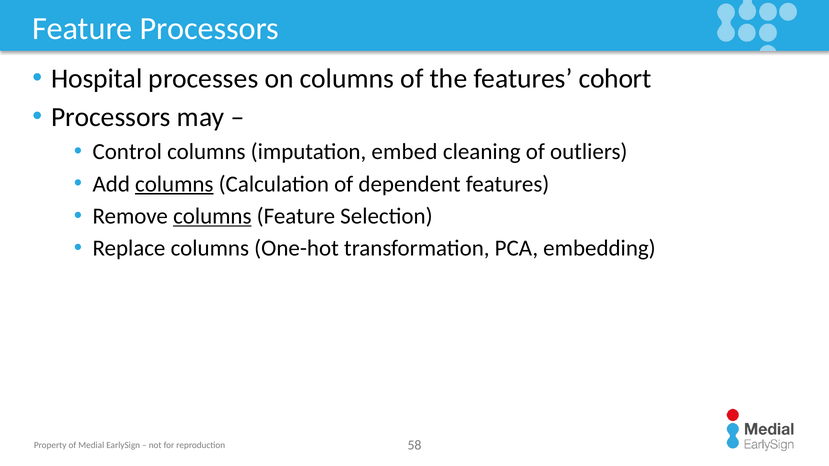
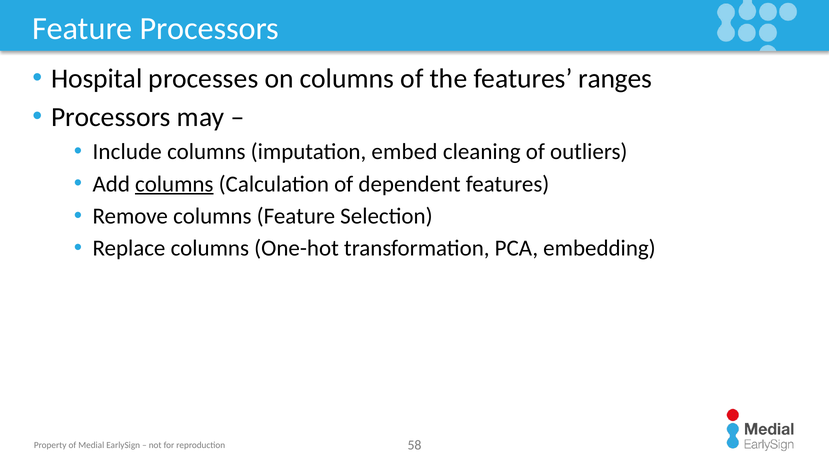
cohort: cohort -> ranges
Control: Control -> Include
columns at (212, 216) underline: present -> none
